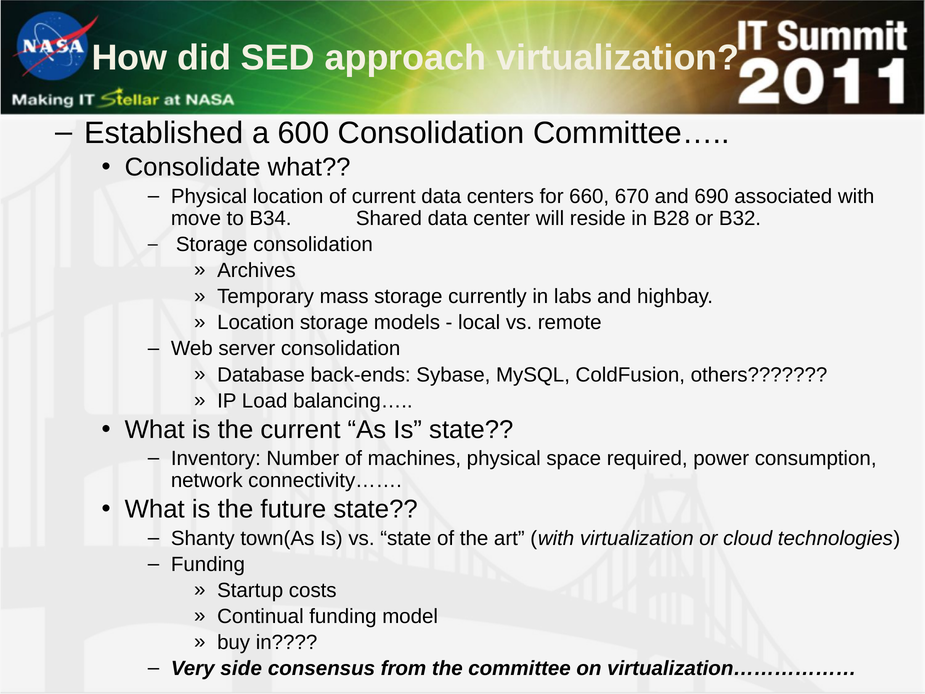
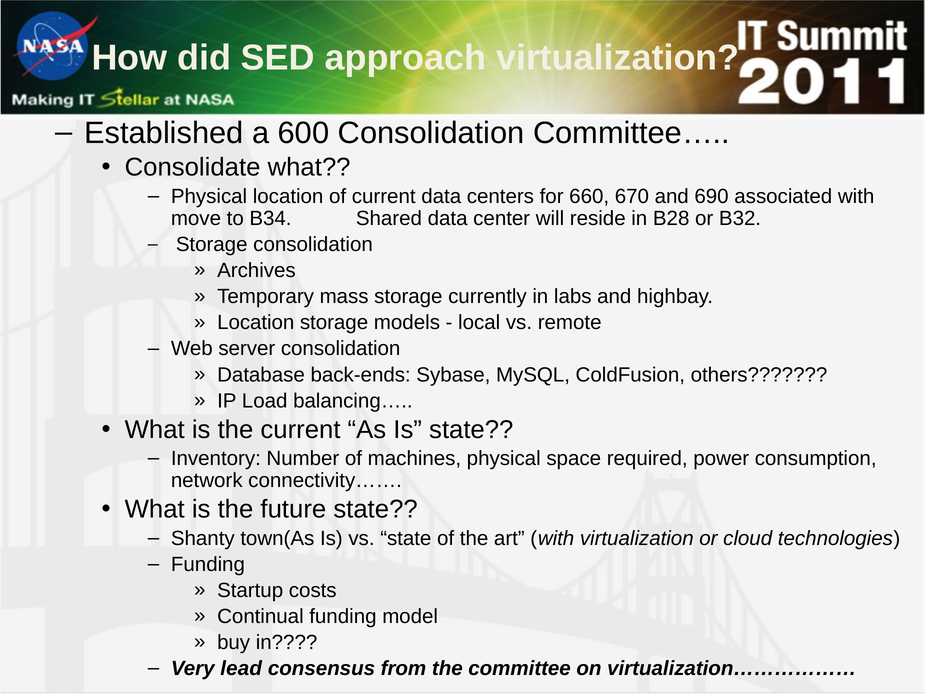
side: side -> lead
